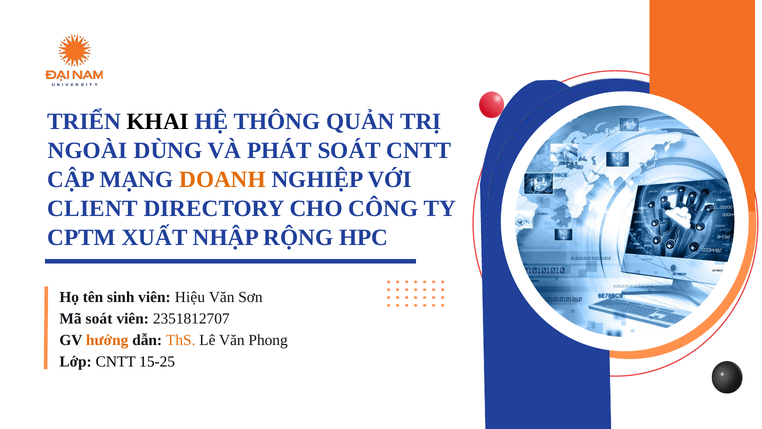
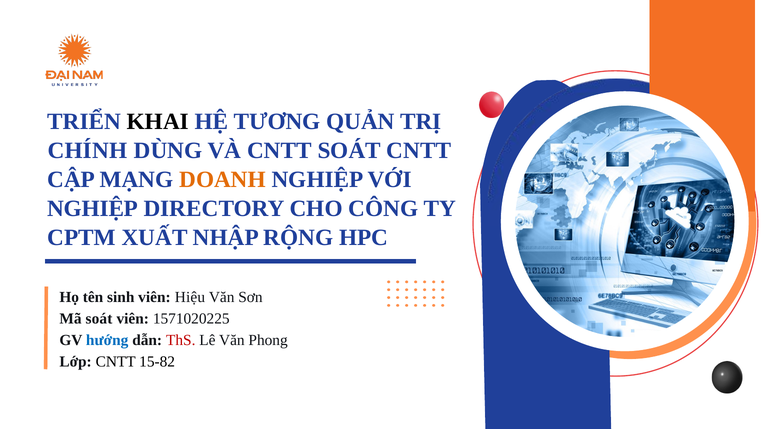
THÔNG: THÔNG -> TƯƠNG
NGOÀI: NGOÀI -> CHÍNH
VÀ PHÁT: PHÁT -> CNTT
CLIENT at (92, 208): CLIENT -> NGHIỆP
2351812707: 2351812707 -> 1571020225
hướng colour: orange -> blue
ThS colour: orange -> red
15-25: 15-25 -> 15-82
